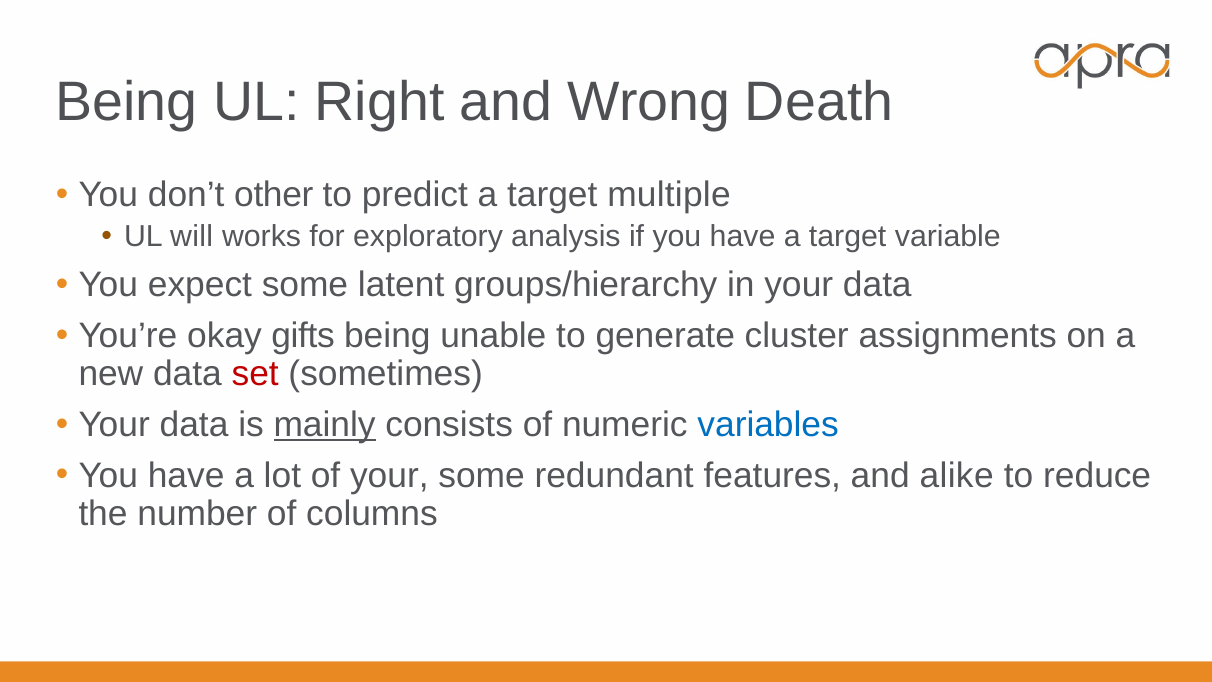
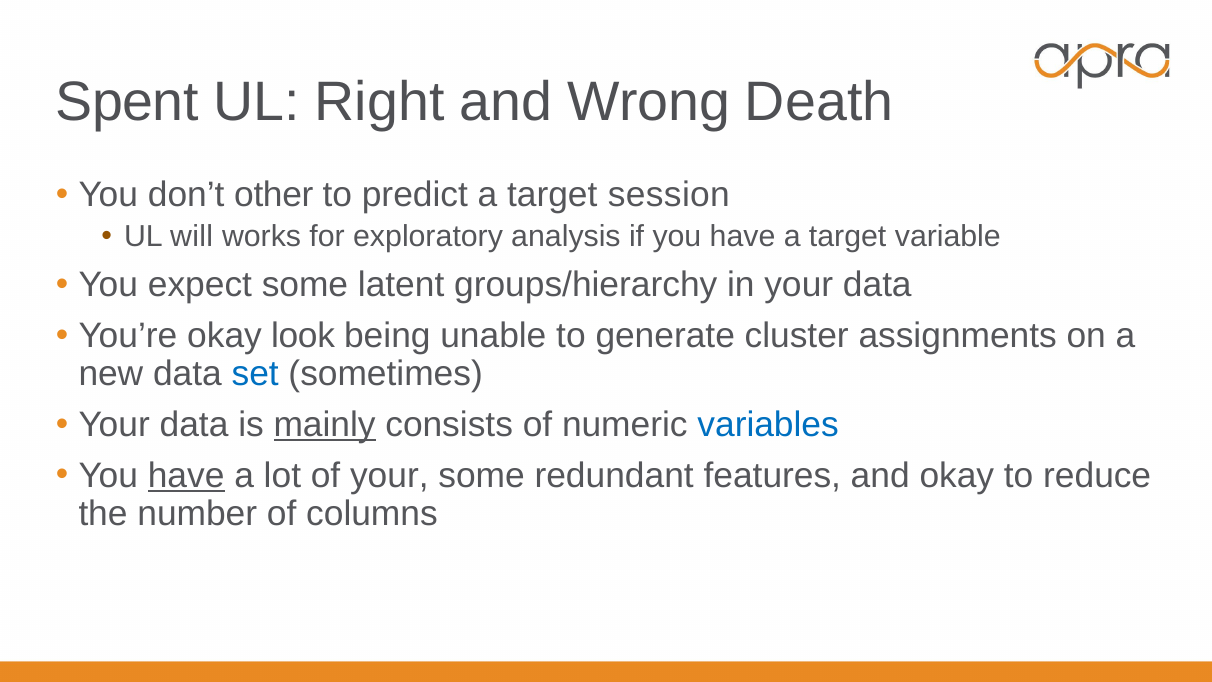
Being at (127, 102): Being -> Spent
multiple: multiple -> session
gifts: gifts -> look
set colour: red -> blue
have at (186, 475) underline: none -> present
and alike: alike -> okay
